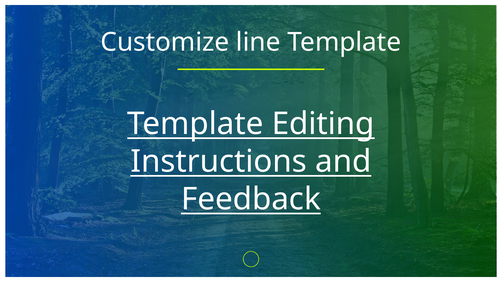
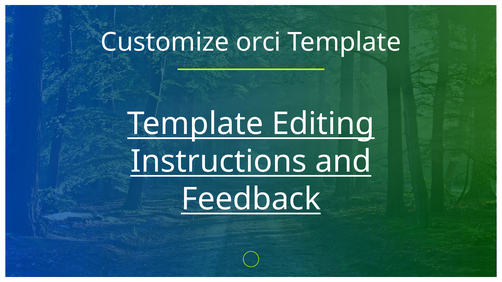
line: line -> orci
